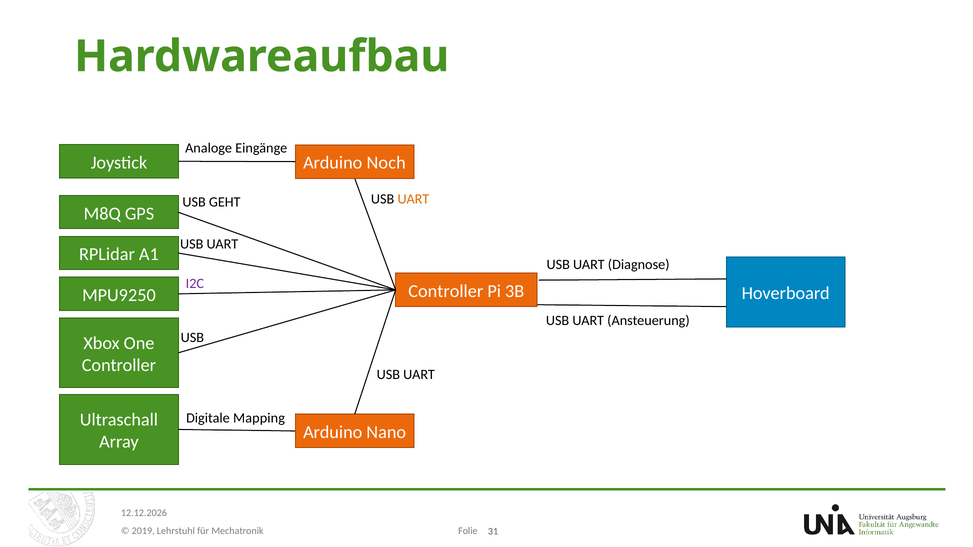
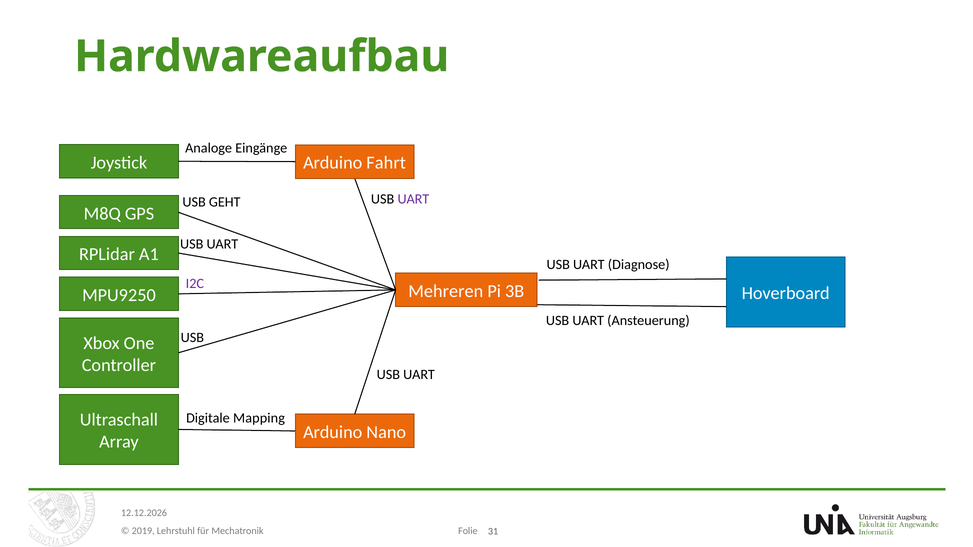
Noch: Noch -> Fahrt
UART at (413, 199) colour: orange -> purple
Controller at (446, 291): Controller -> Mehreren
